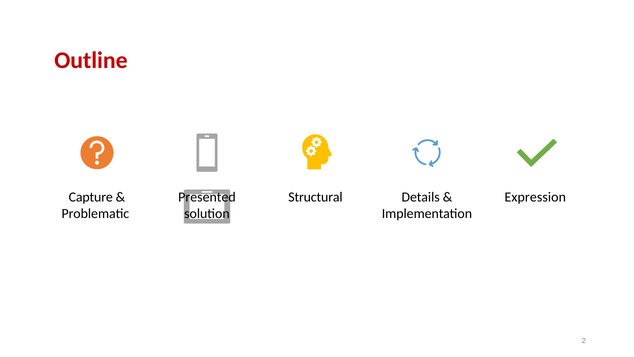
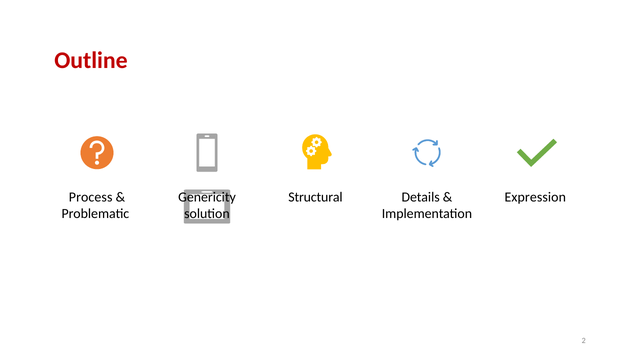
Capture: Capture -> Process
Presented: Presented -> Genericity
